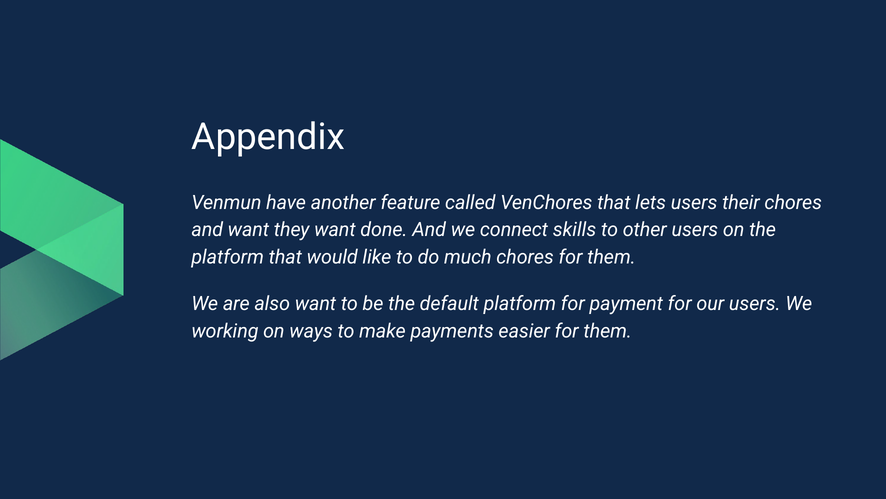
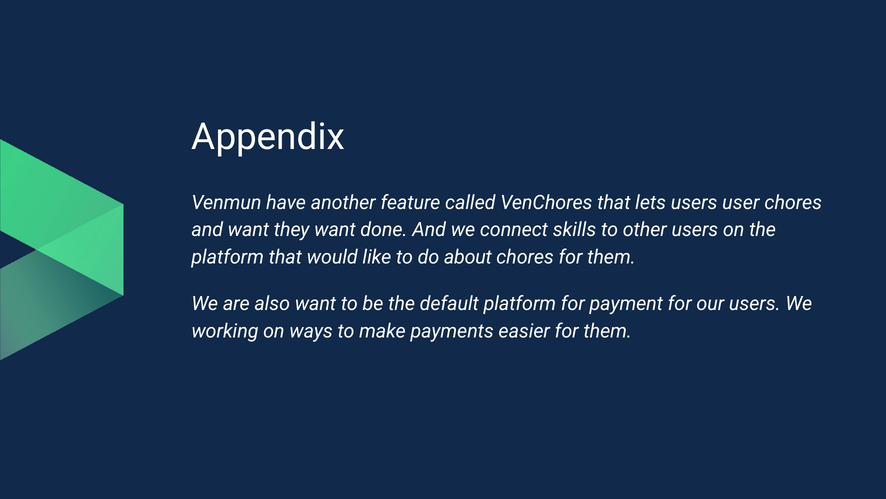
their: their -> user
much: much -> about
